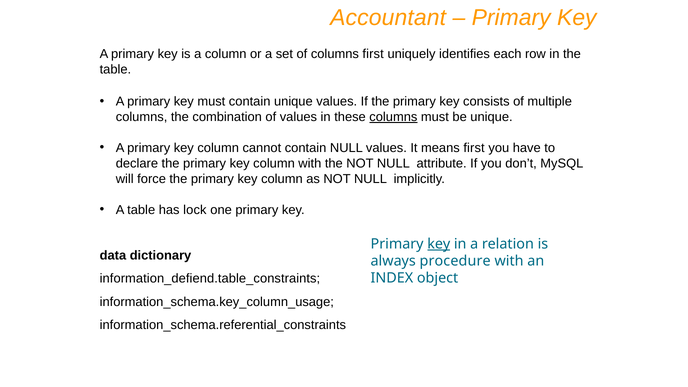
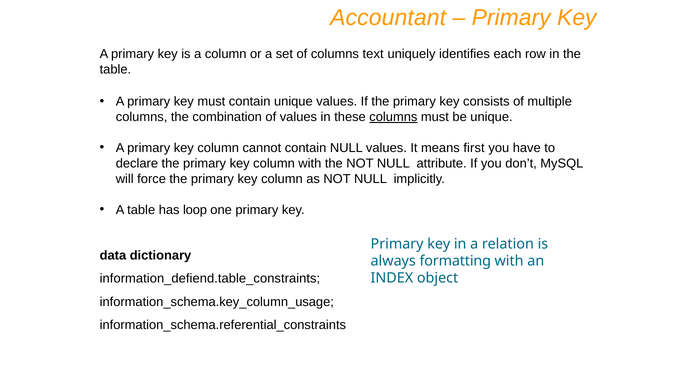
columns first: first -> text
lock: lock -> loop
key at (439, 244) underline: present -> none
procedure: procedure -> formatting
